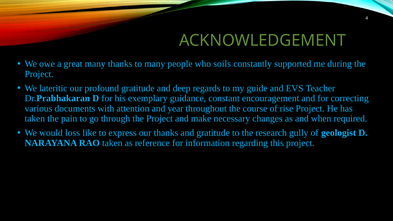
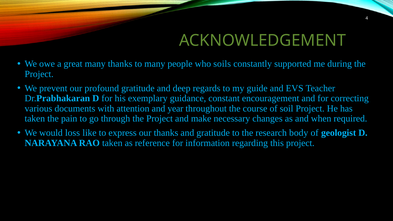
lateritic: lateritic -> prevent
rise: rise -> soil
gully: gully -> body
